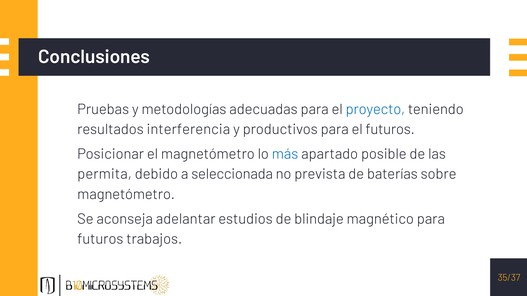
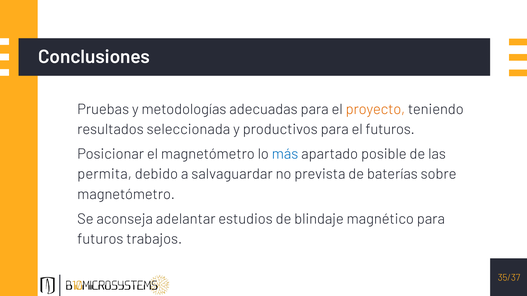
proyecto colour: blue -> orange
interferencia: interferencia -> seleccionada
seleccionada: seleccionada -> salvaguardar
